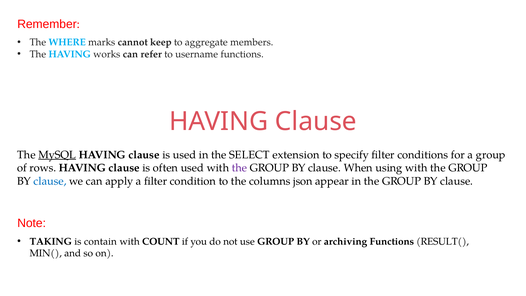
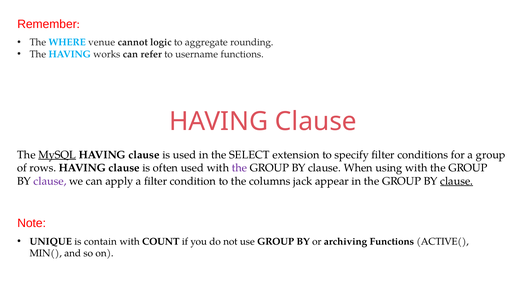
marks: marks -> venue
keep: keep -> logic
members: members -> rounding
clause at (50, 181) colour: blue -> purple
json: json -> jack
clause at (457, 181) underline: none -> present
TAKING: TAKING -> UNIQUE
RESULT(: RESULT( -> ACTIVE(
